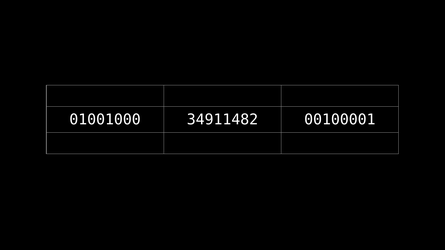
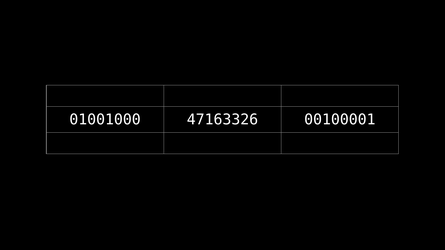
34911482: 34911482 -> 47163326
